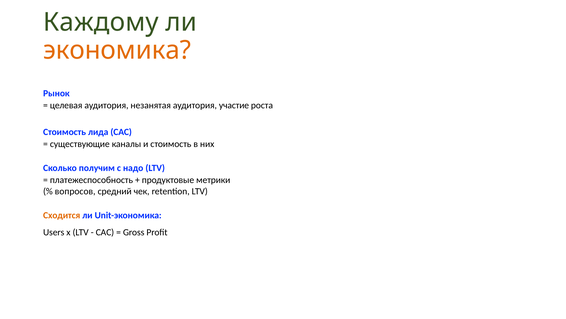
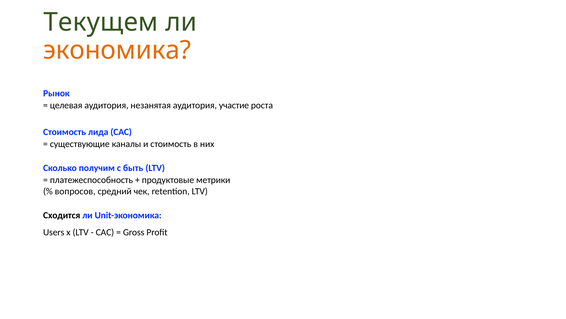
Каждому: Каждому -> Текущем
надо: надо -> быть
Сходится colour: orange -> black
